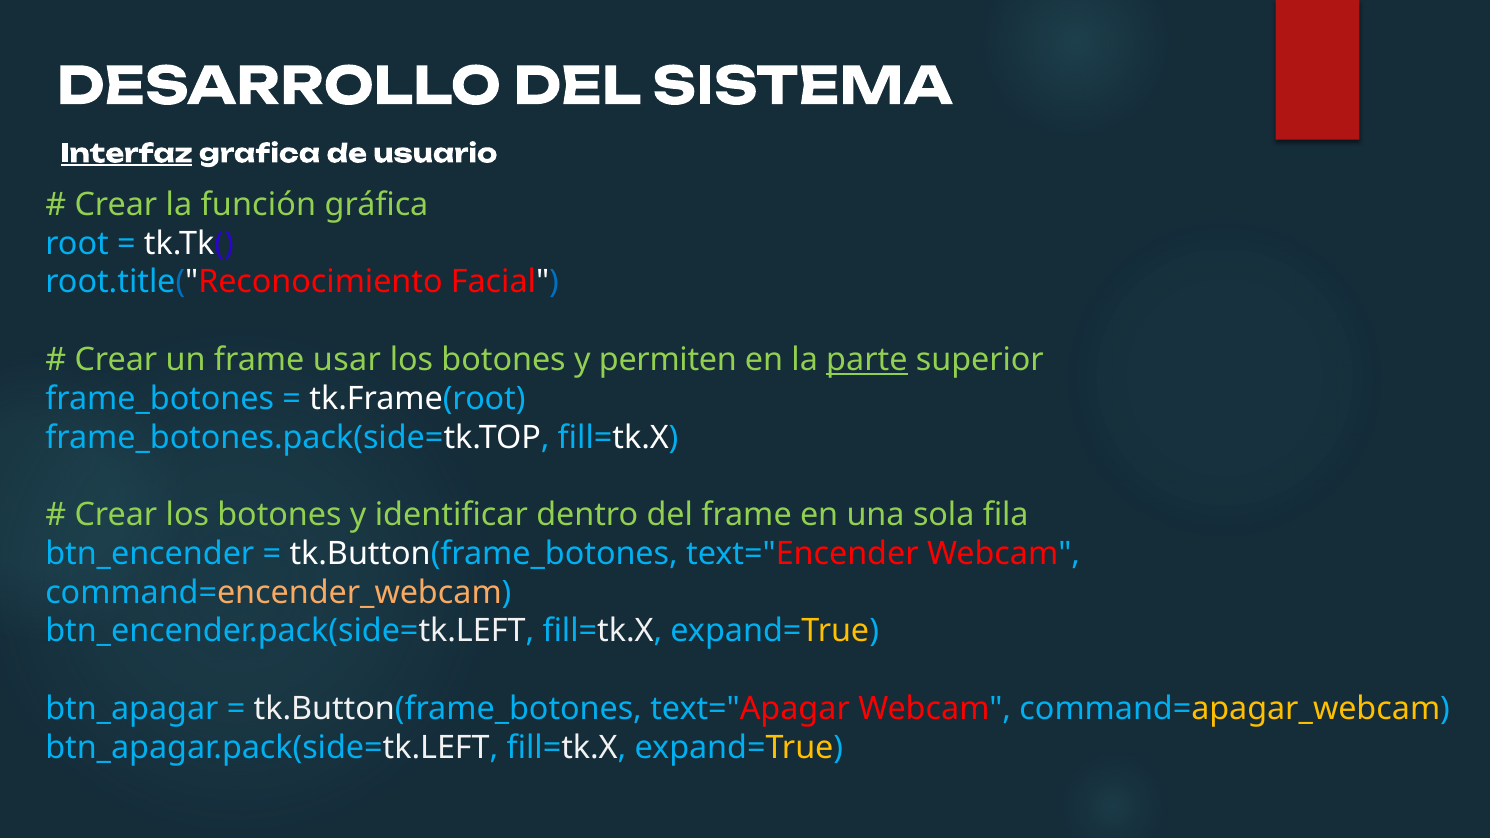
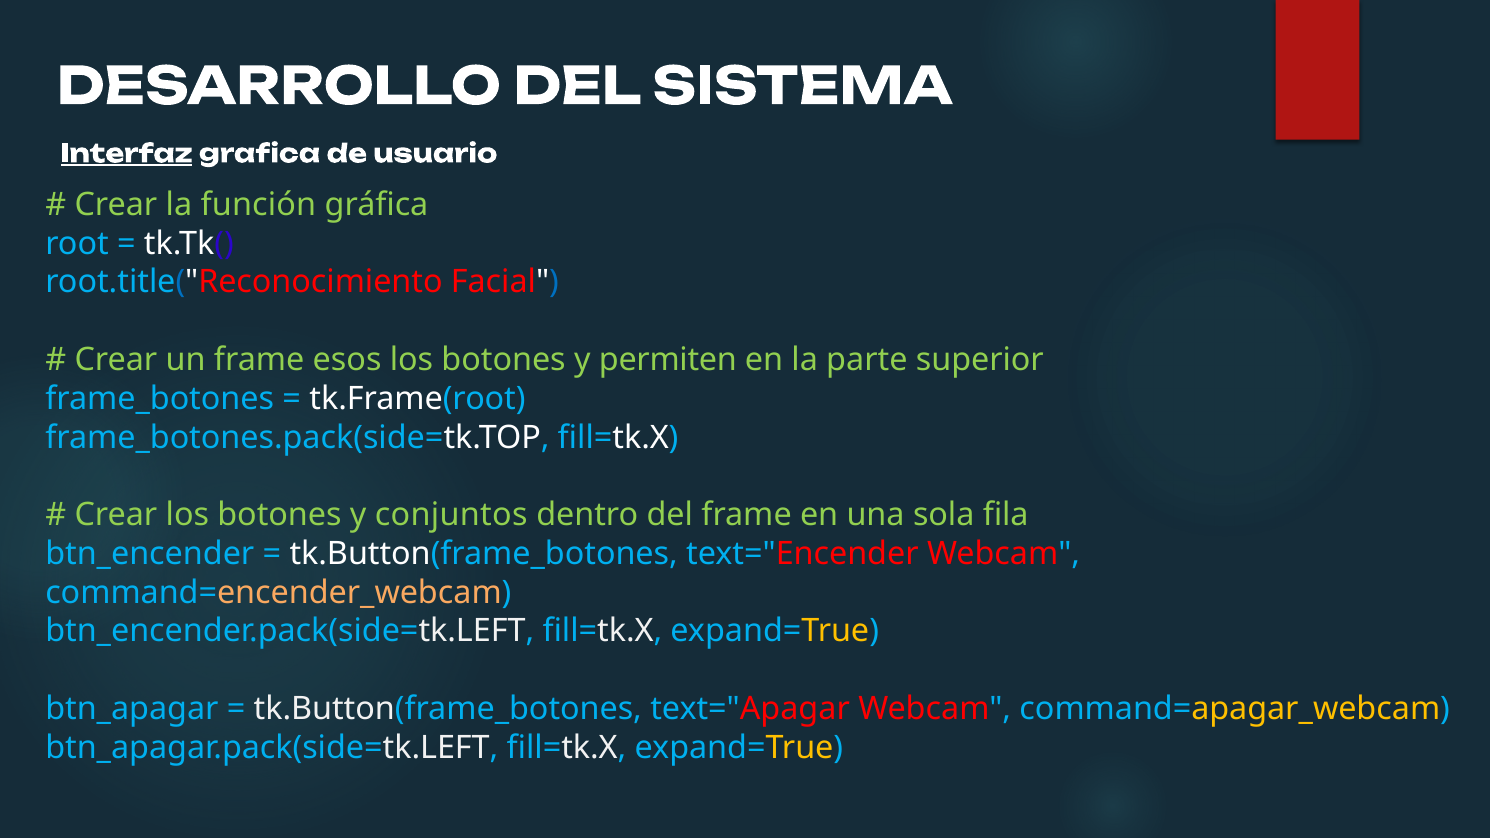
usar: usar -> esos
parte underline: present -> none
identificar: identificar -> conjuntos
